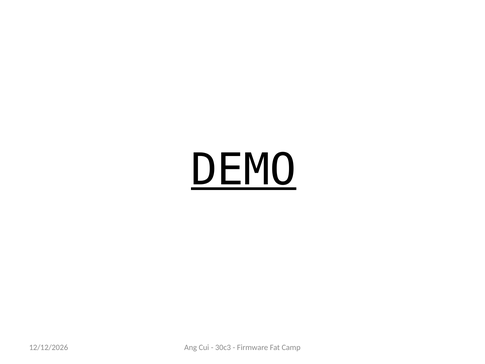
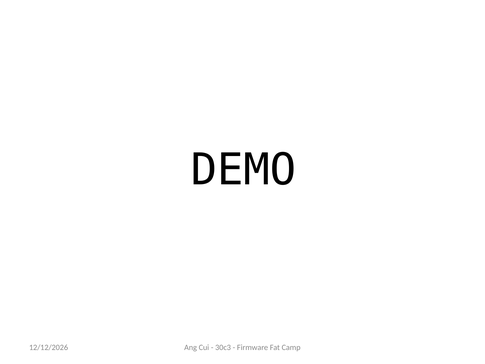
DEMO underline: present -> none
